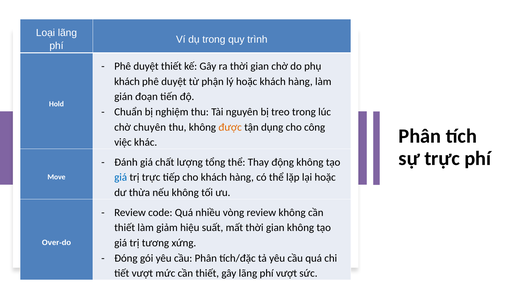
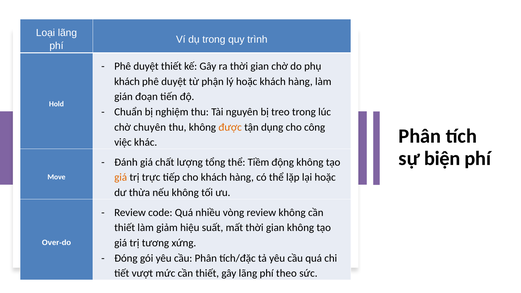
sự trực: trực -> biện
Thay: Thay -> Tiềm
giá at (121, 177) colour: blue -> orange
phí vượt: vượt -> theo
